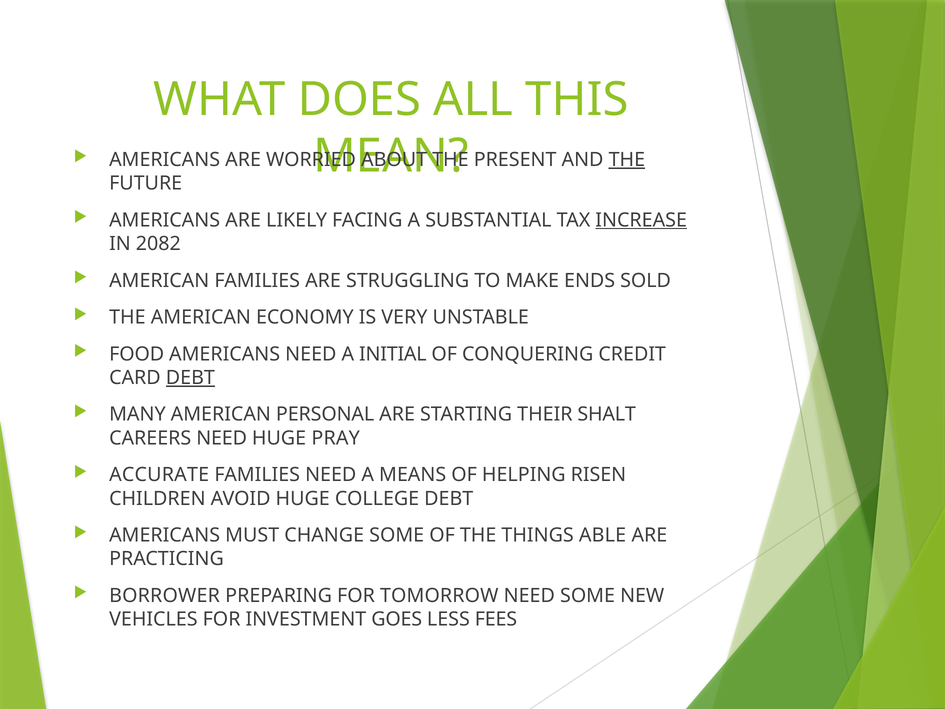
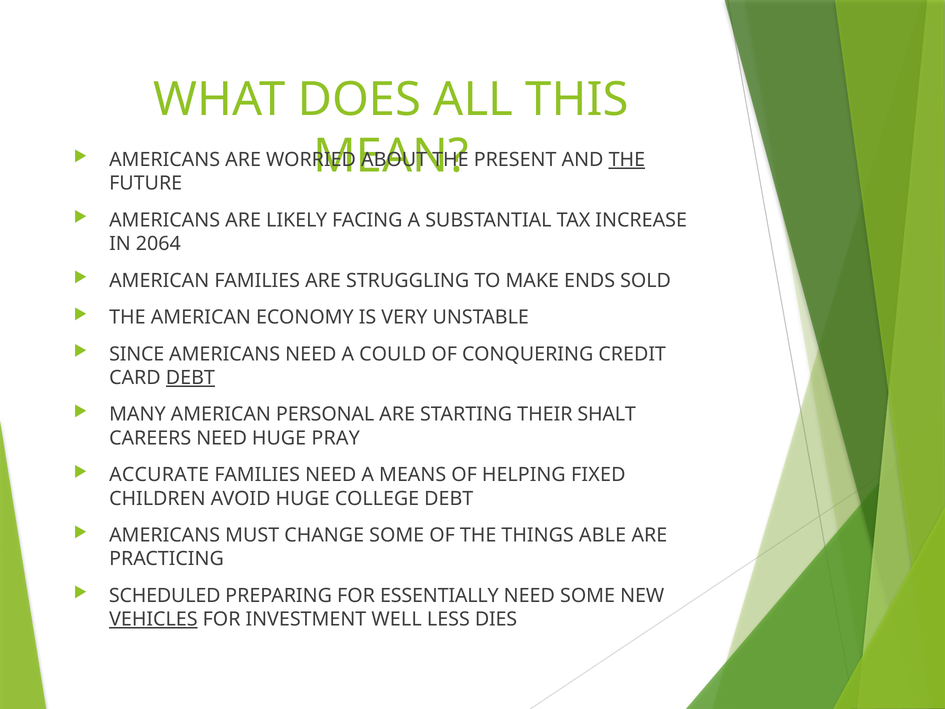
INCREASE underline: present -> none
2082: 2082 -> 2064
FOOD: FOOD -> SINCE
INITIAL: INITIAL -> COULD
RISEN: RISEN -> FIXED
BORROWER: BORROWER -> SCHEDULED
TOMORROW: TOMORROW -> ESSENTIALLY
VEHICLES underline: none -> present
GOES: GOES -> WELL
FEES: FEES -> DIES
